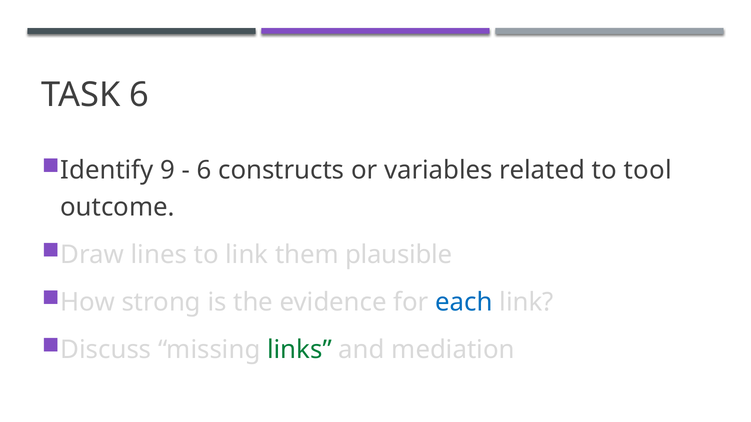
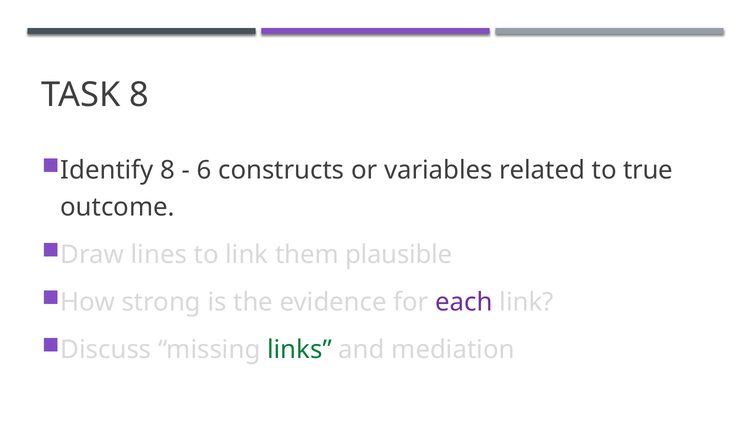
TASK 6: 6 -> 8
Identify 9: 9 -> 8
tool: tool -> true
each colour: blue -> purple
